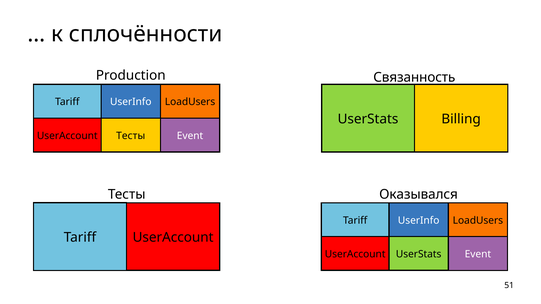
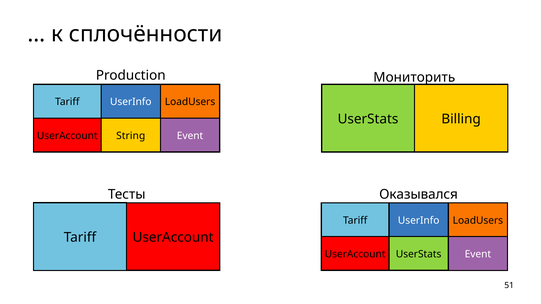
Связанность: Связанность -> Мониторить
Тесты at (131, 136): Тесты -> String
